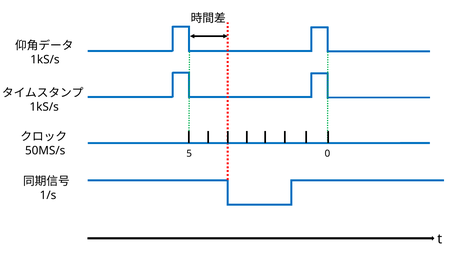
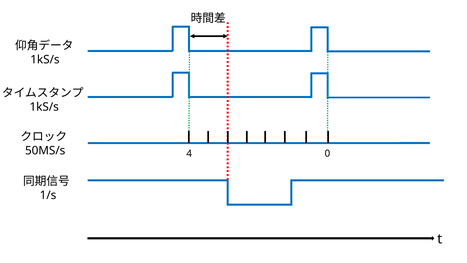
5: 5 -> 4
